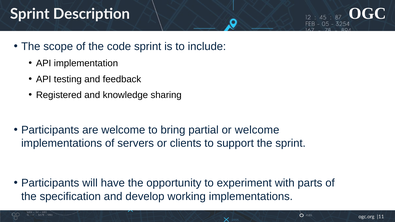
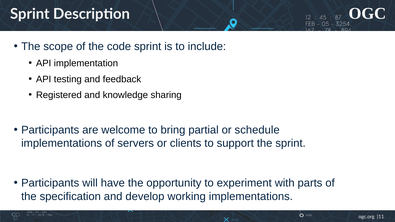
or welcome: welcome -> schedule
